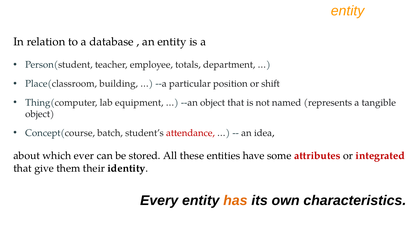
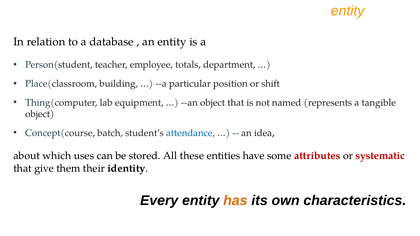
attendance colour: red -> blue
ever: ever -> uses
integrated: integrated -> systematic
